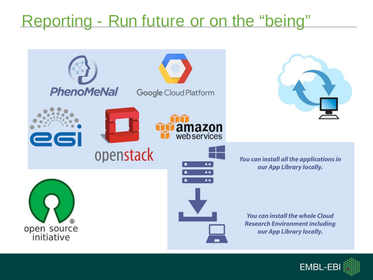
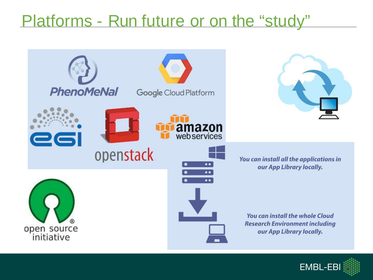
Reporting: Reporting -> Platforms
being: being -> study
